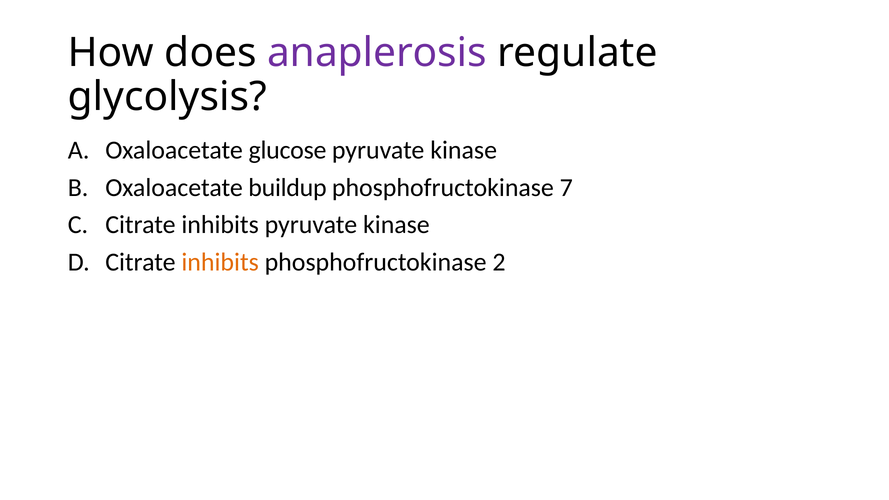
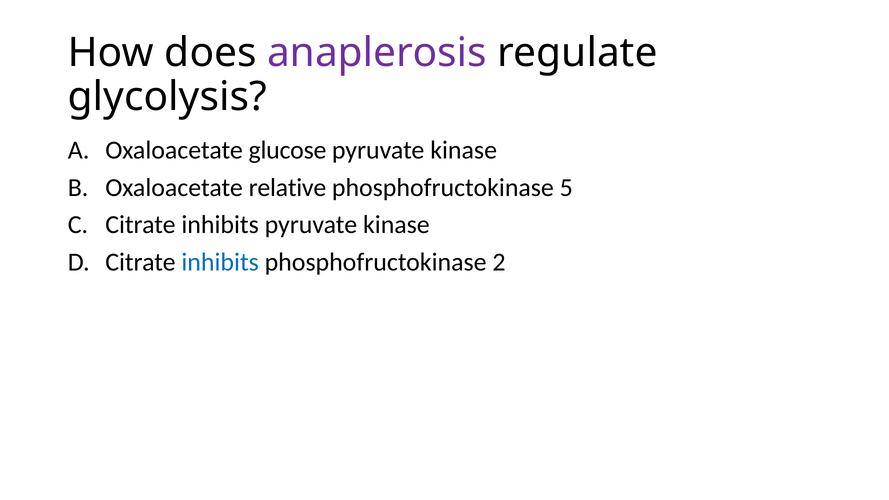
buildup: buildup -> relative
7: 7 -> 5
inhibits at (220, 262) colour: orange -> blue
